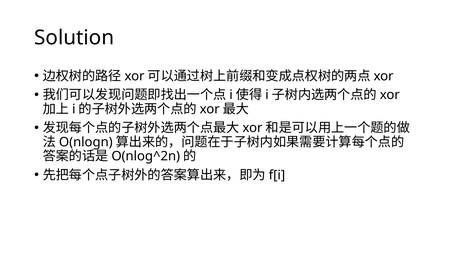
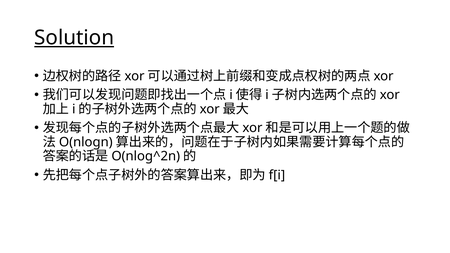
Solution underline: none -> present
